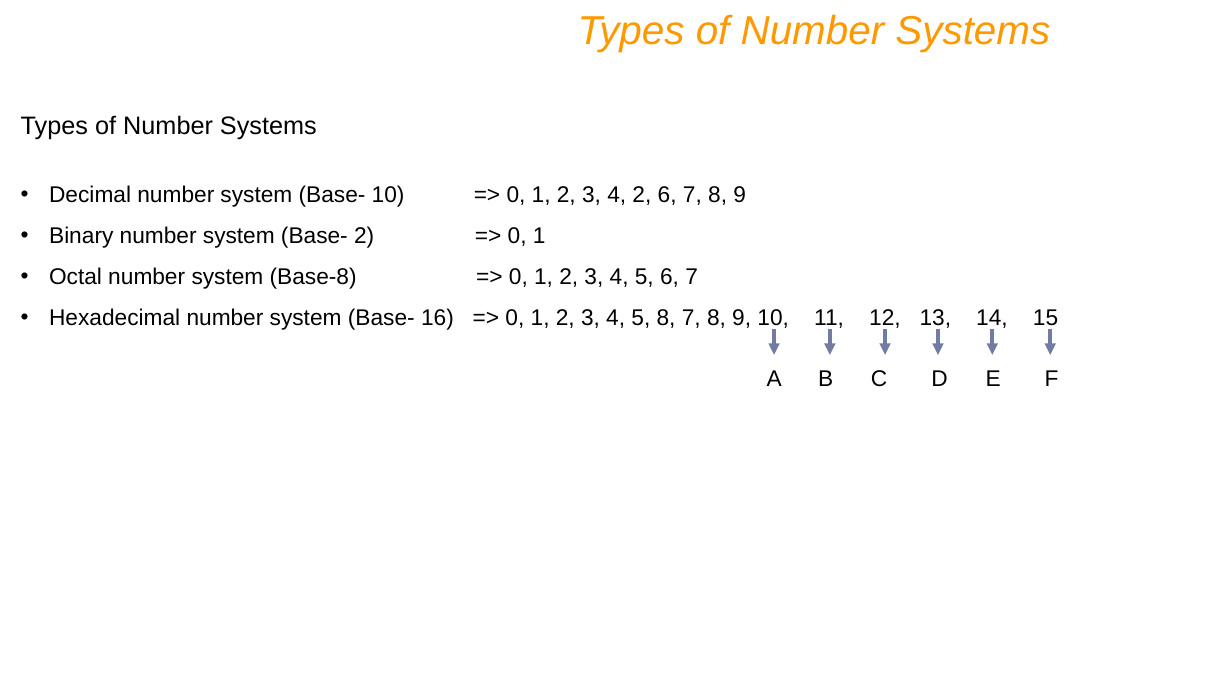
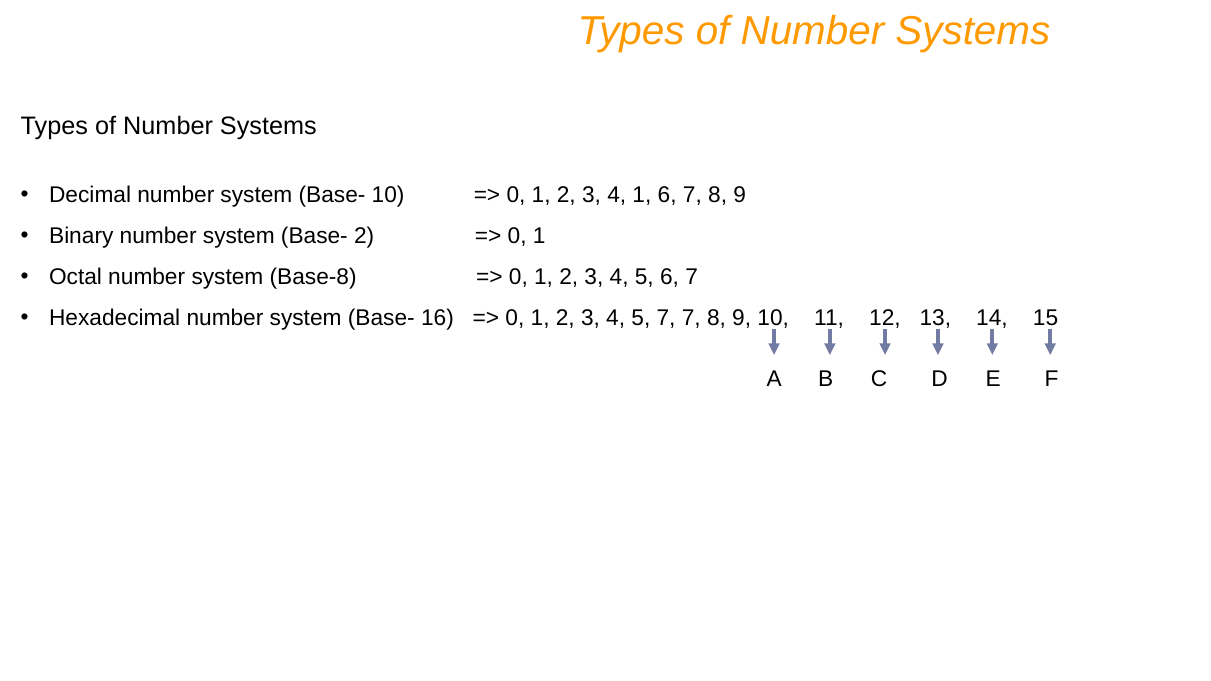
4 2: 2 -> 1
5 8: 8 -> 7
